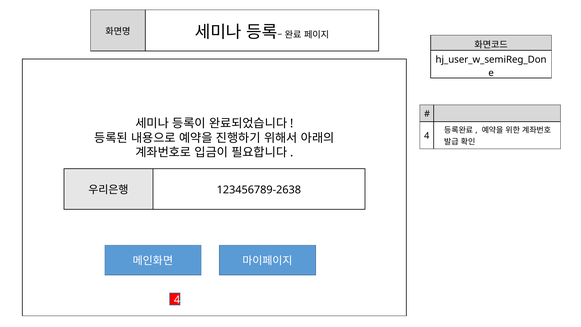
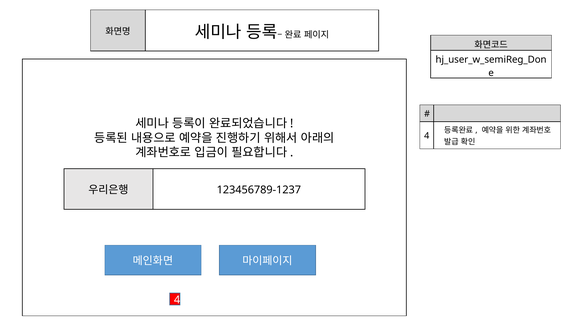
123456789-2638: 123456789-2638 -> 123456789-1237
